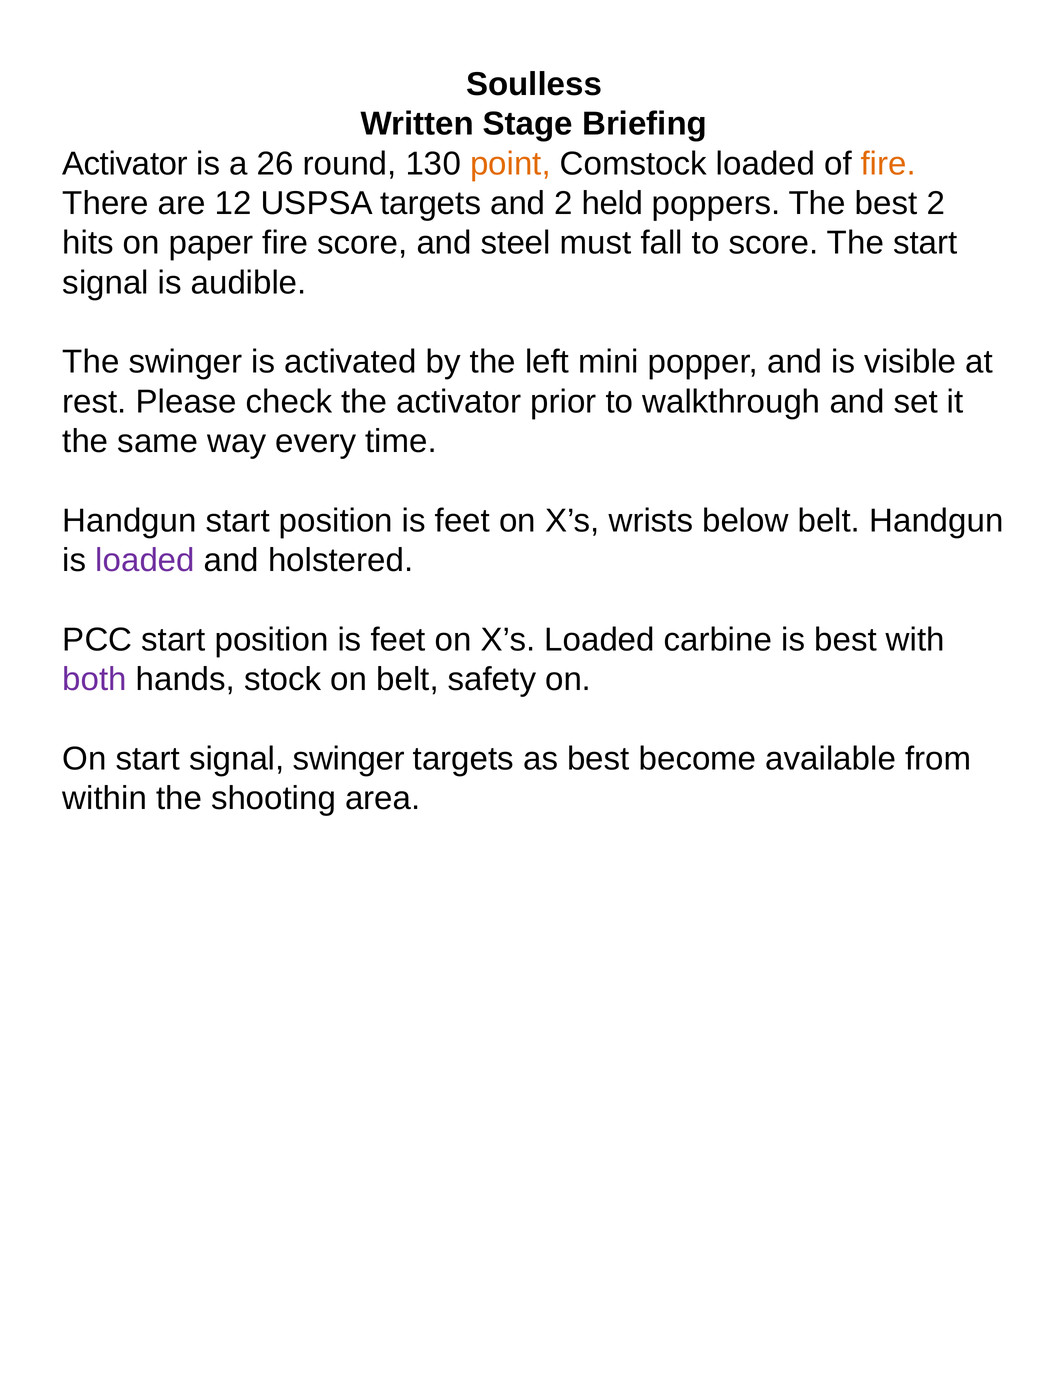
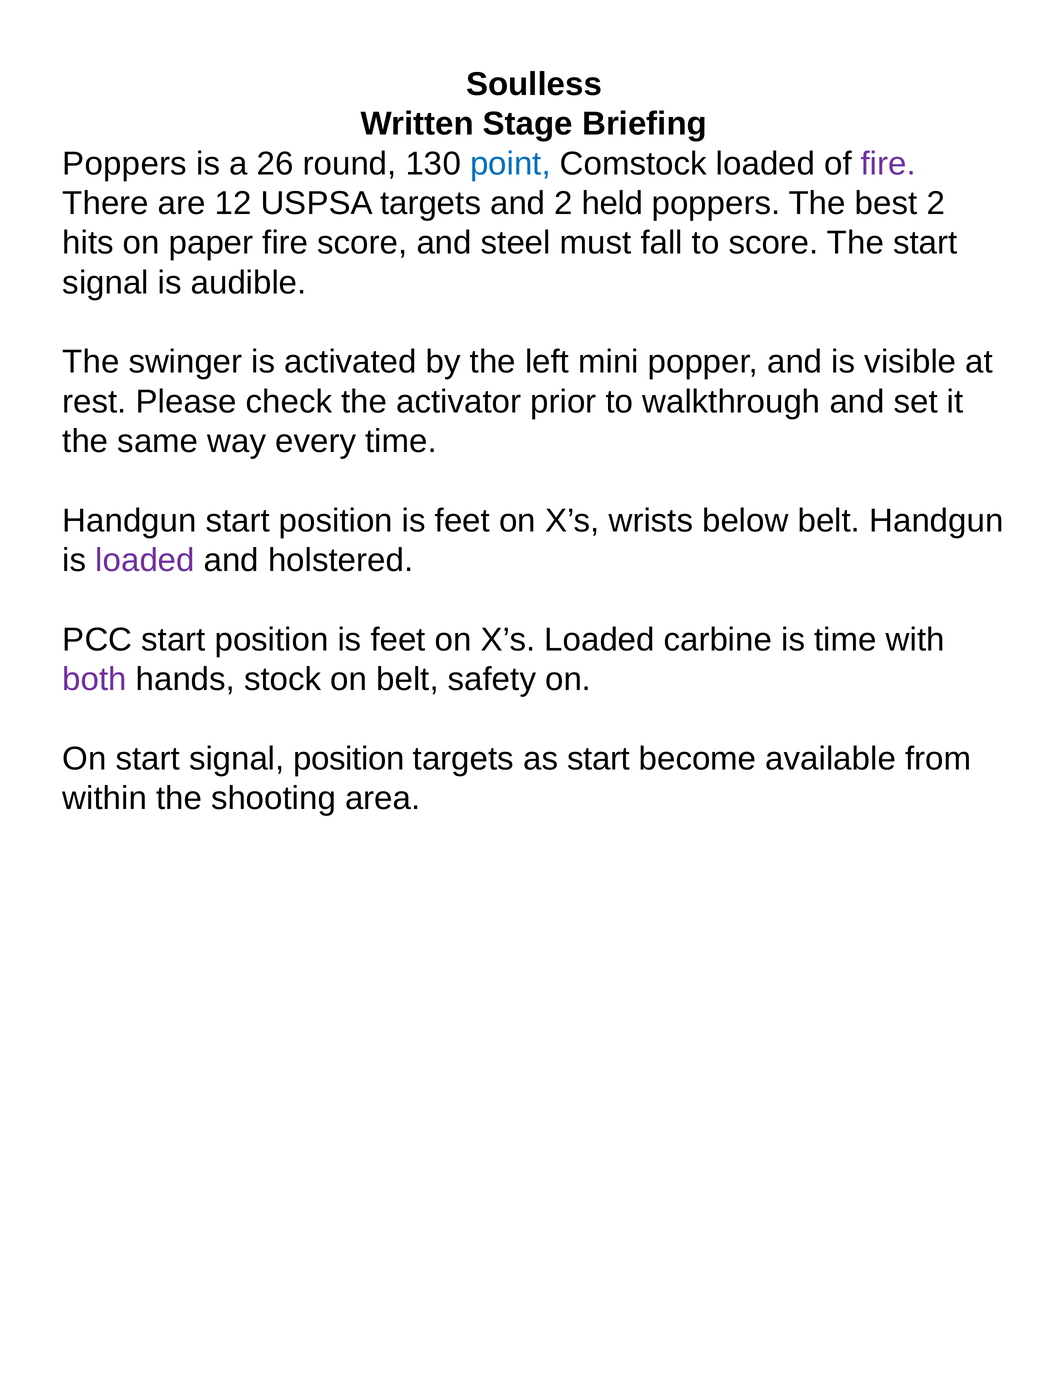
Activator at (125, 164): Activator -> Poppers
point colour: orange -> blue
fire at (888, 164) colour: orange -> purple
is best: best -> time
signal swinger: swinger -> position
as best: best -> start
